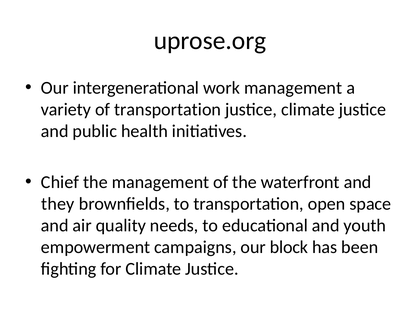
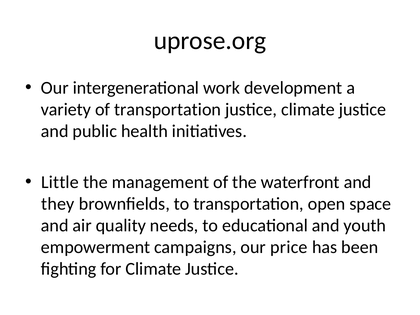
work management: management -> development
Chief: Chief -> Little
block: block -> price
